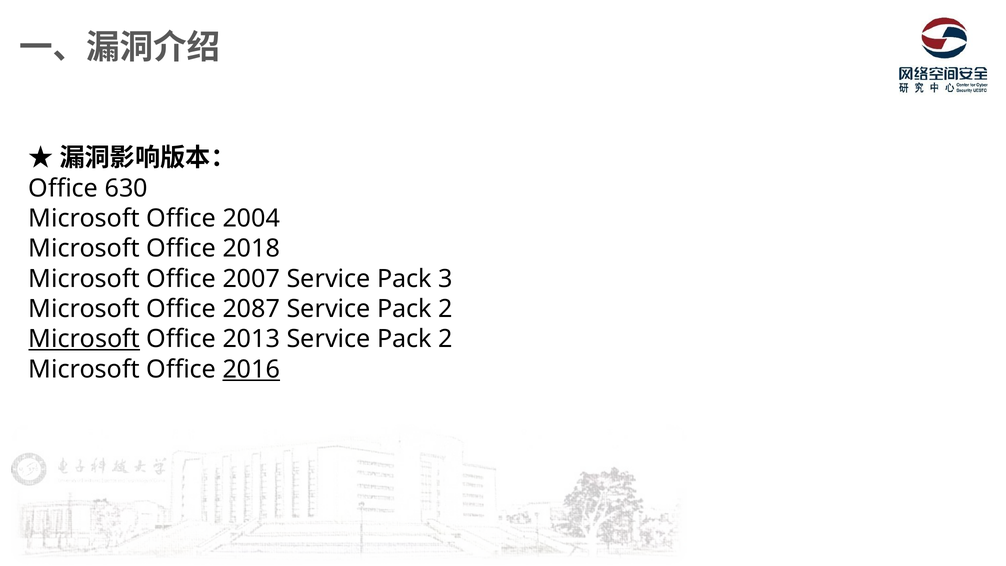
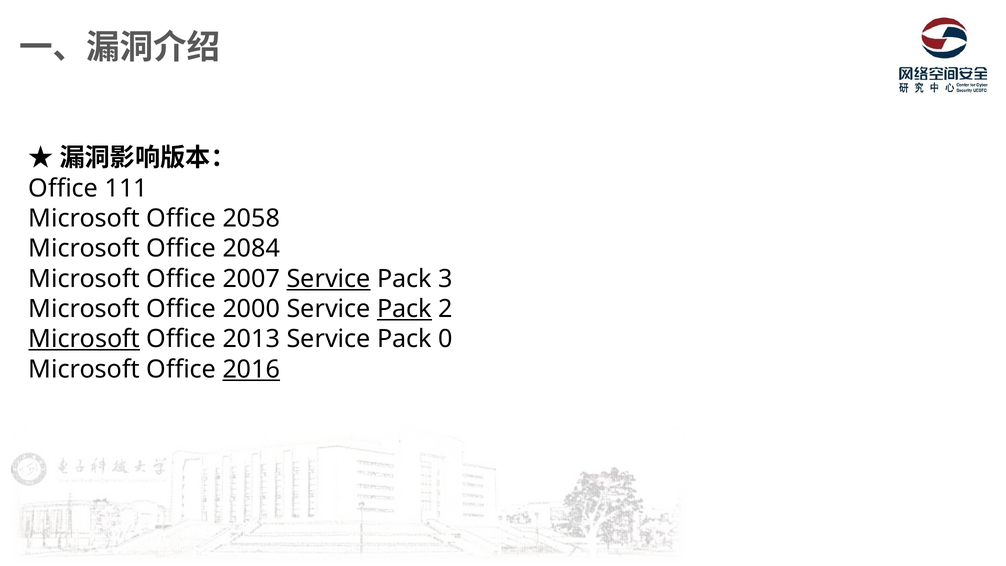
630: 630 -> 111
2004: 2004 -> 2058
2018: 2018 -> 2084
Service at (329, 279) underline: none -> present
2087: 2087 -> 2000
Pack at (405, 309) underline: none -> present
2013 Service Pack 2: 2 -> 0
